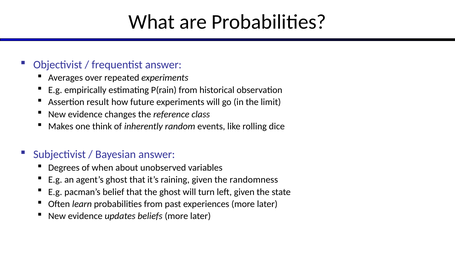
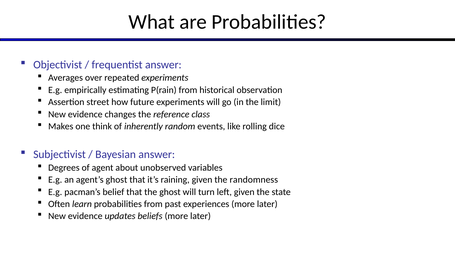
result: result -> street
when: when -> agent
